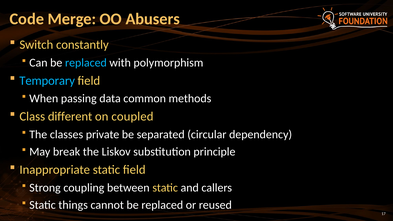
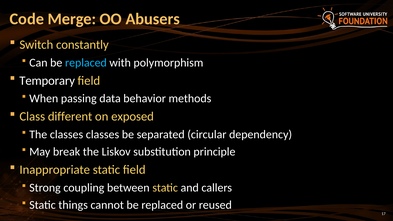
Temporary colour: light blue -> white
common: common -> behavior
coupled: coupled -> exposed
classes private: private -> classes
